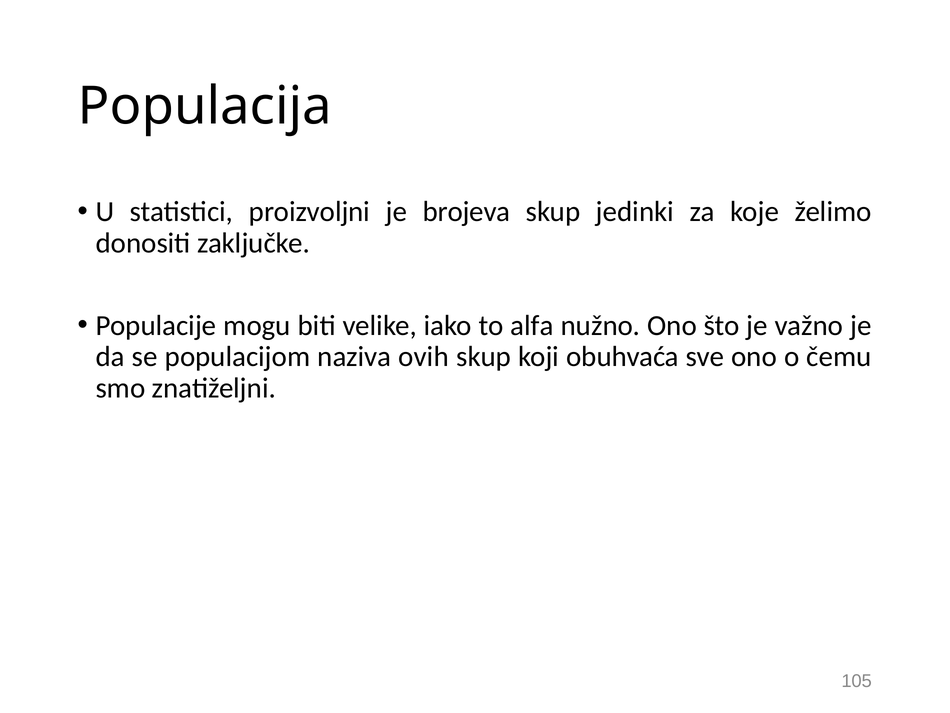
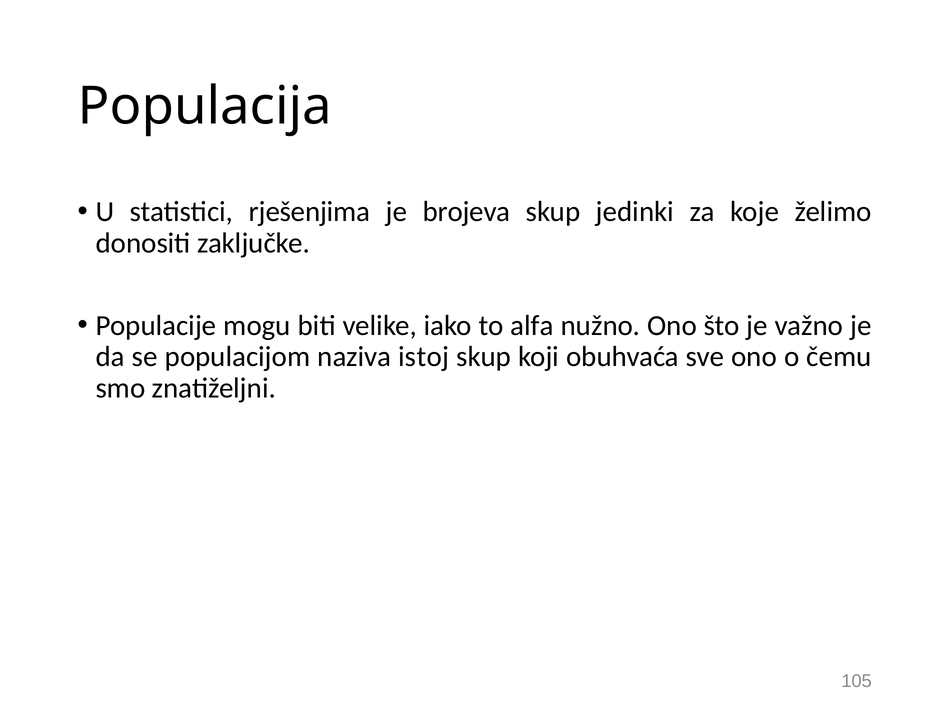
proizvoljni: proizvoljni -> rješenjima
ovih: ovih -> istoj
